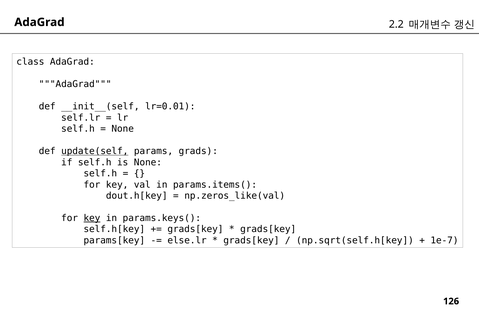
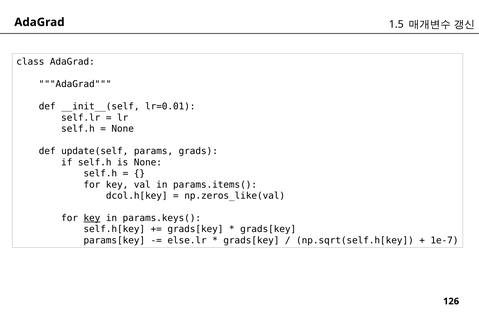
2.2: 2.2 -> 1.5
update(self underline: present -> none
dout.h[key: dout.h[key -> dcol.h[key
